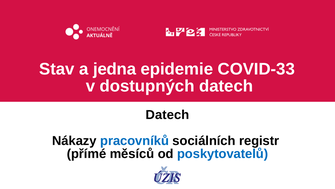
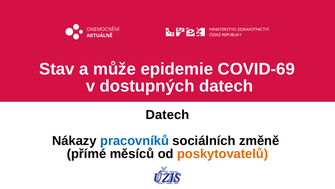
jedna: jedna -> může
COVID-33: COVID-33 -> COVID-69
registr: registr -> změně
poskytovatelů colour: blue -> orange
